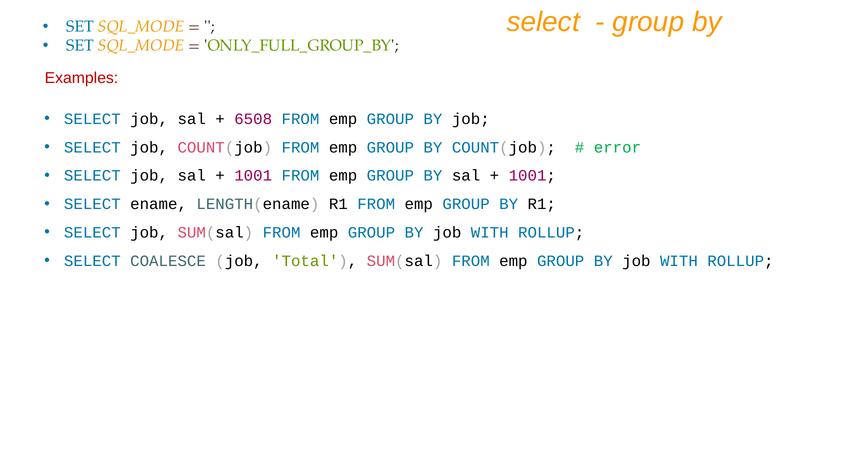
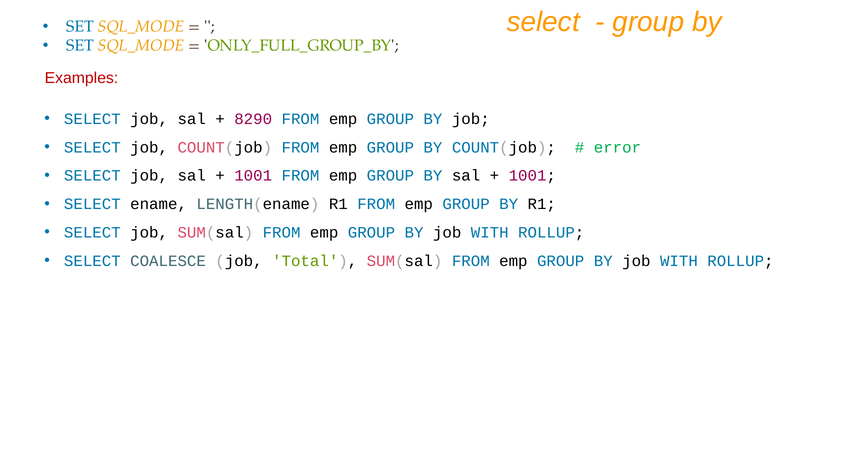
6508: 6508 -> 8290
